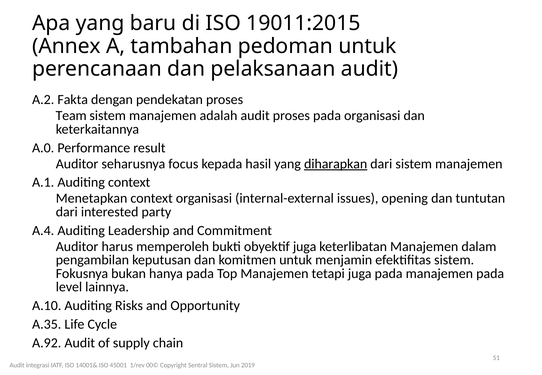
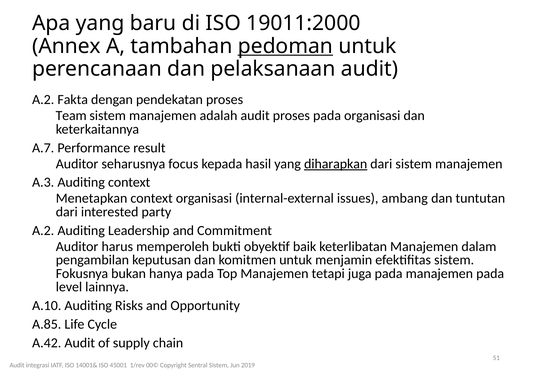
19011:2015: 19011:2015 -> 19011:2000
pedoman underline: none -> present
A.0: A.0 -> A.7
A.1: A.1 -> A.3
opening: opening -> ambang
A.4 at (43, 231): A.4 -> A.2
obyektif juga: juga -> baik
A.35: A.35 -> A.85
A.92: A.92 -> A.42
